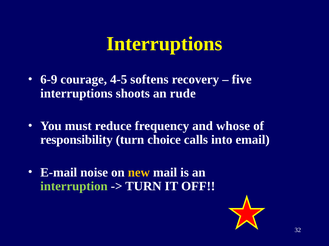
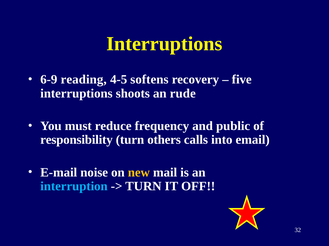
courage: courage -> reading
whose: whose -> public
choice: choice -> others
interruption colour: light green -> light blue
